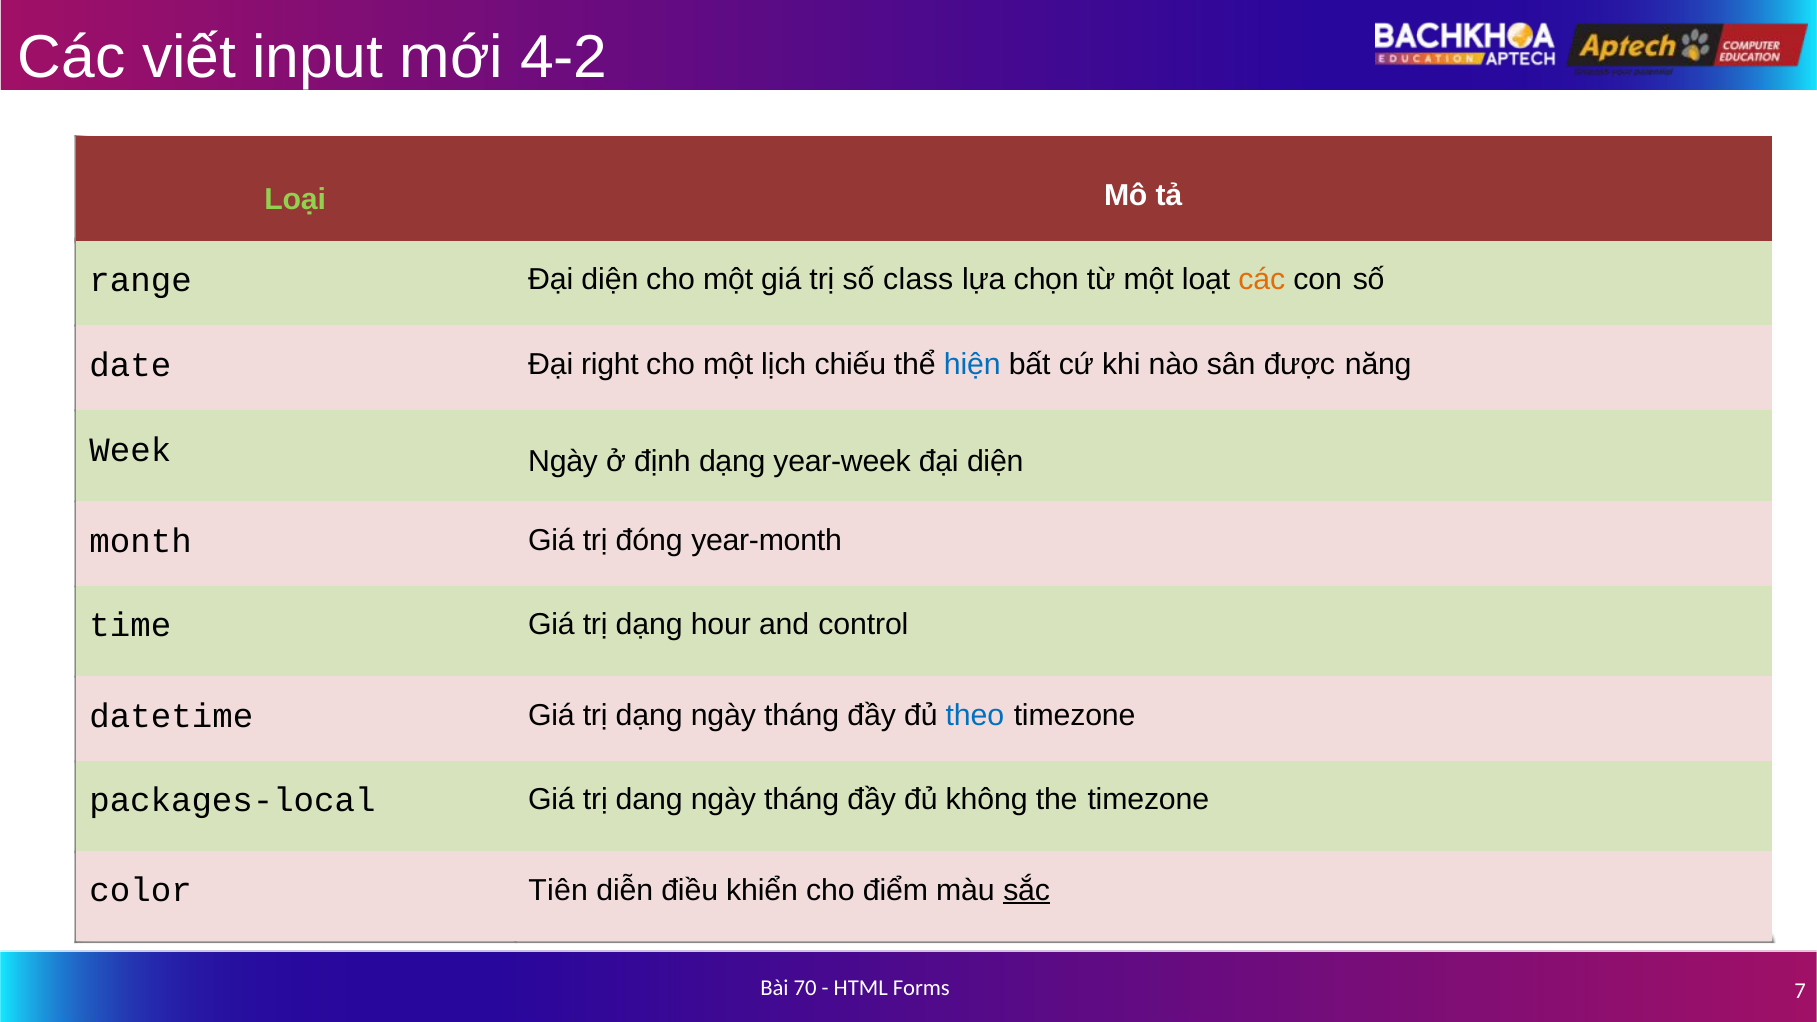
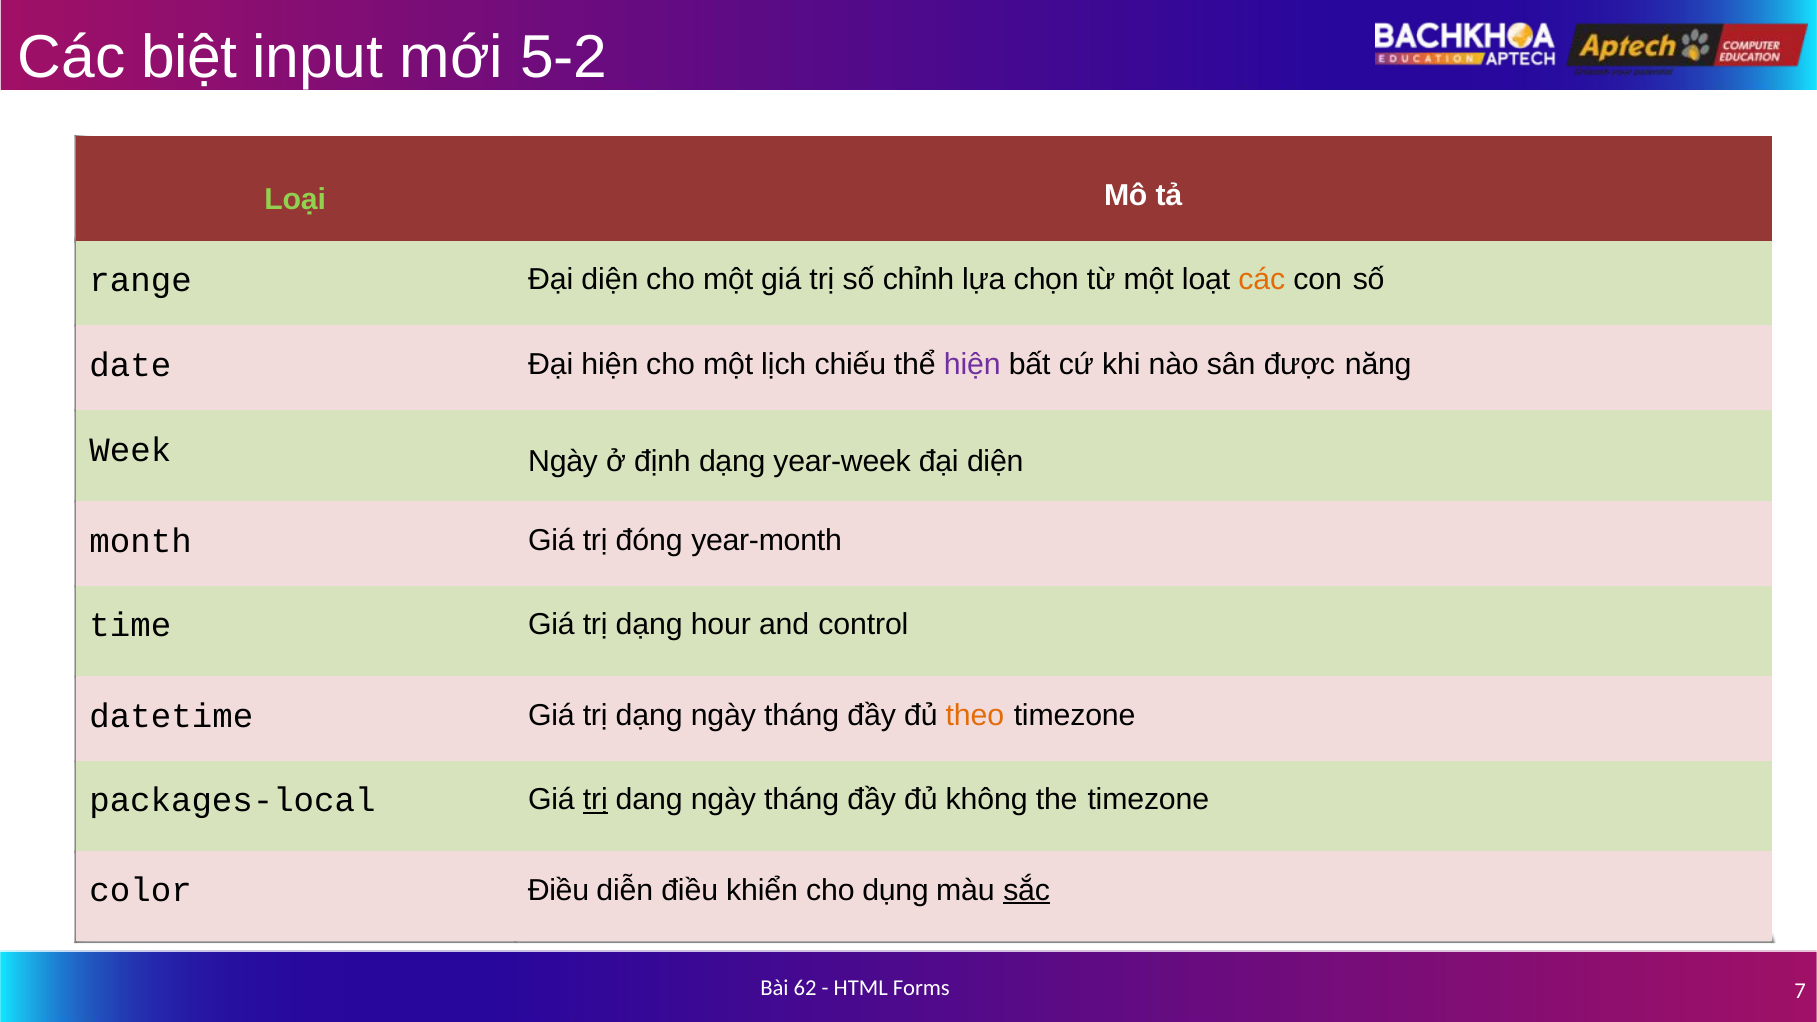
viết: viết -> biệt
4-2: 4-2 -> 5-2
class: class -> chỉnh
Đại right: right -> hiện
hiện at (972, 365) colour: blue -> purple
theo colour: blue -> orange
trị at (595, 800) underline: none -> present
color Tiên: Tiên -> Điều
điểm: điểm -> dụng
70: 70 -> 62
